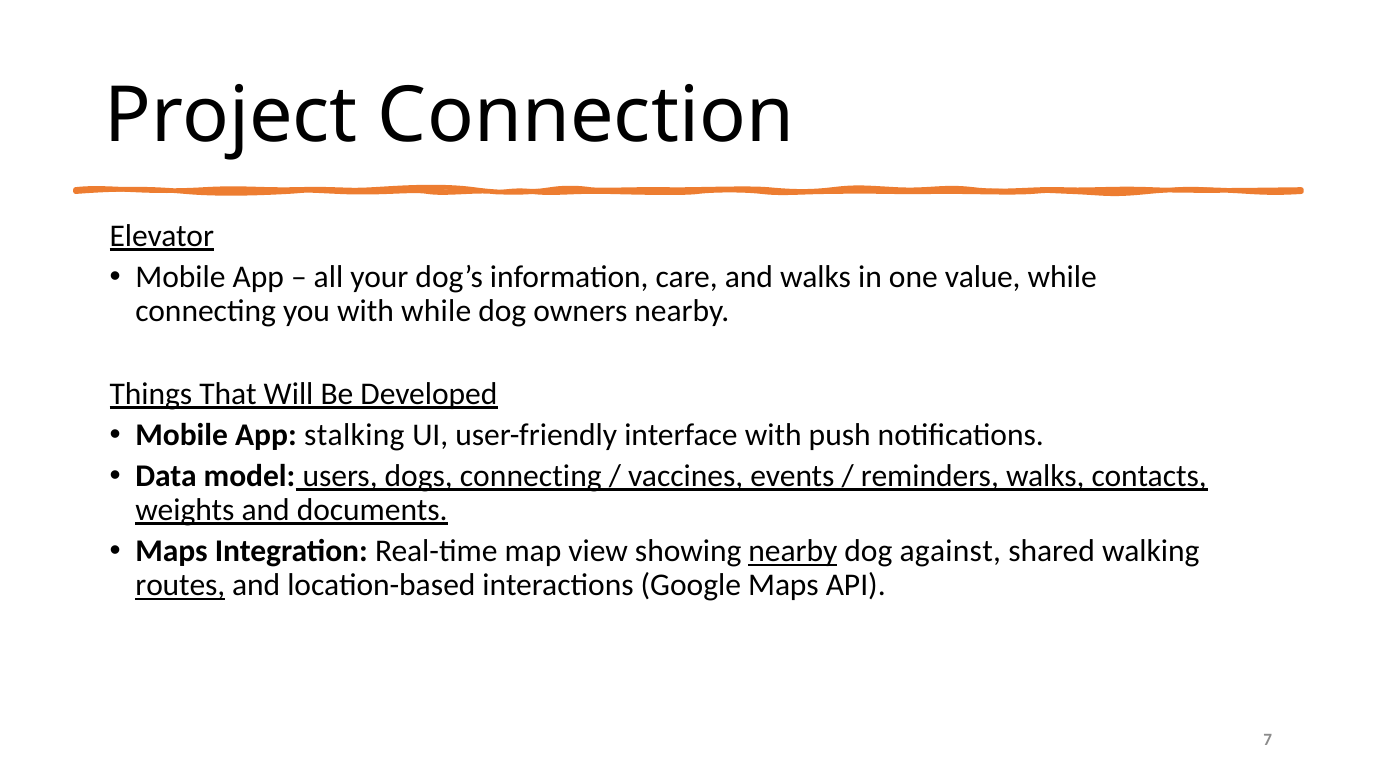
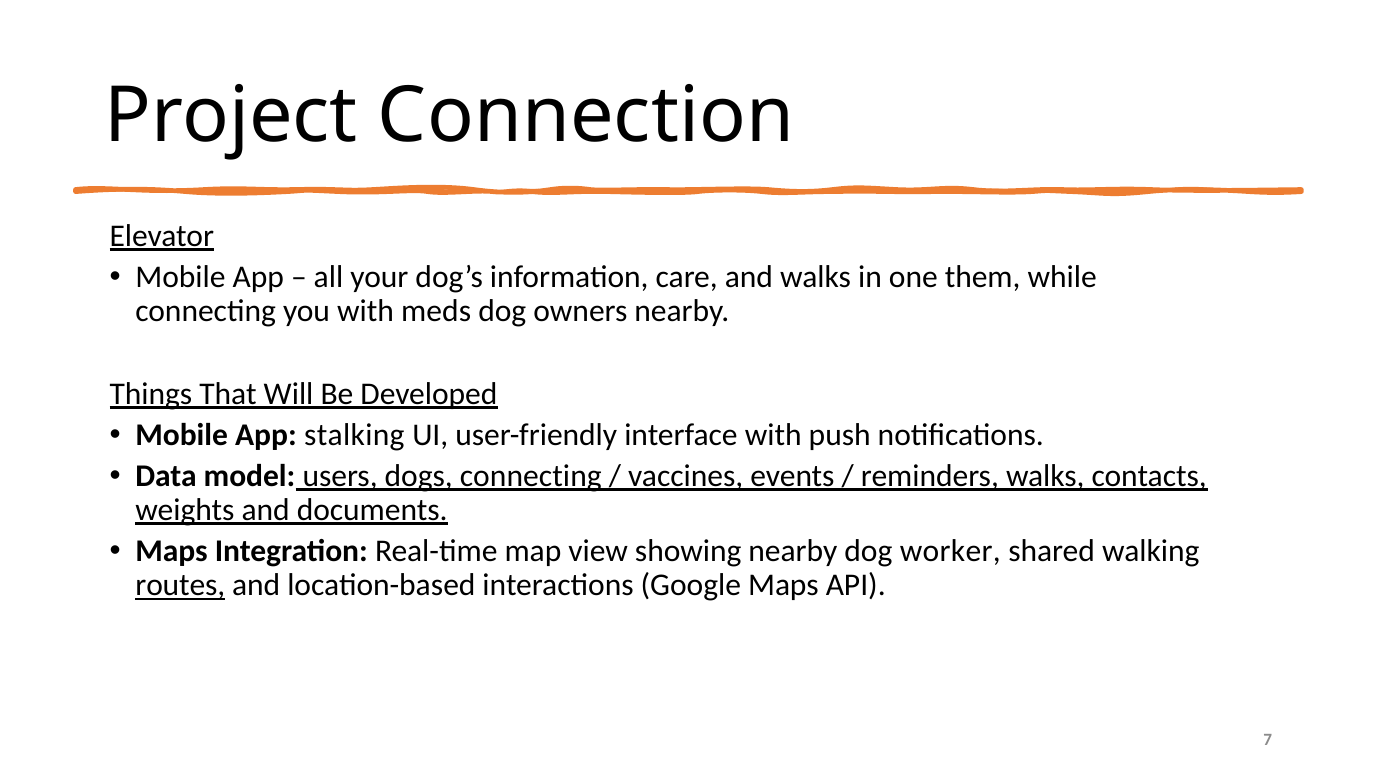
value: value -> them
with while: while -> meds
nearby at (793, 551) underline: present -> none
against: against -> worker
